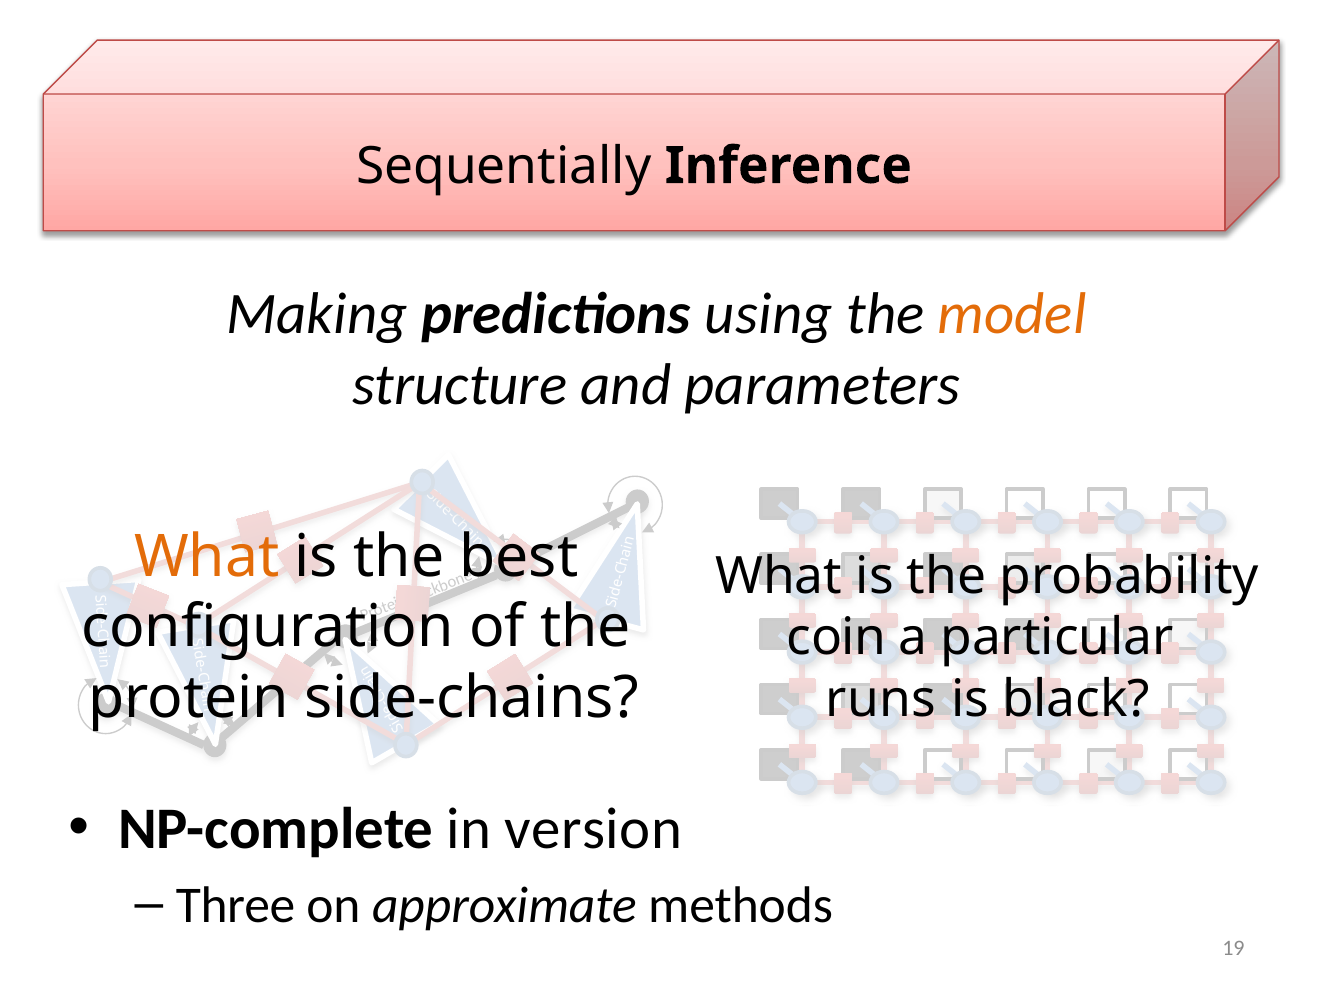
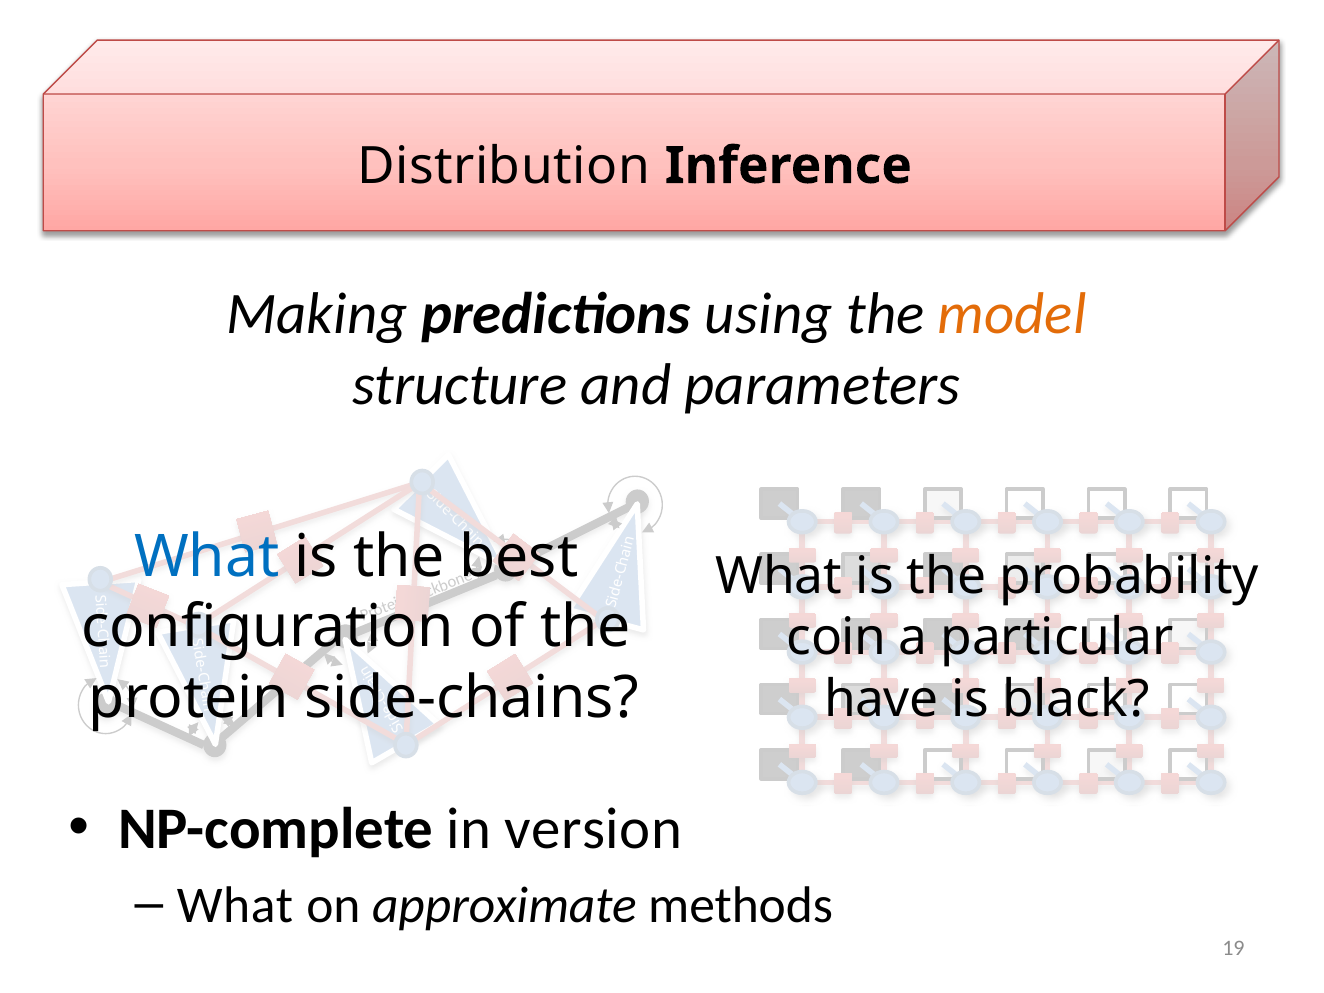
Sequentially: Sequentially -> Distribution
What at (207, 557) colour: orange -> blue
runs: runs -> have
Three at (236, 905): Three -> What
